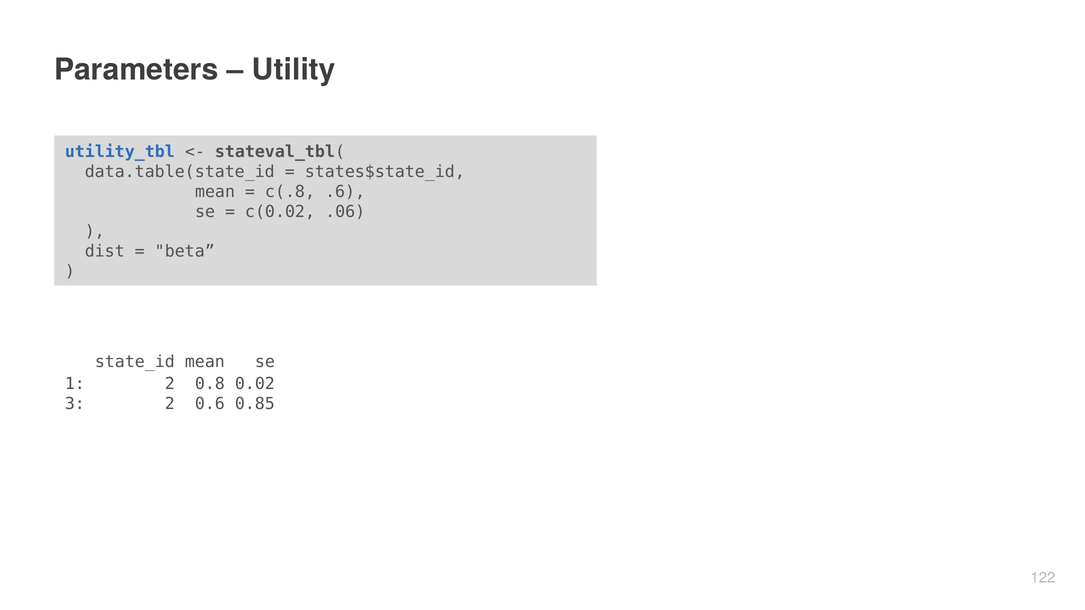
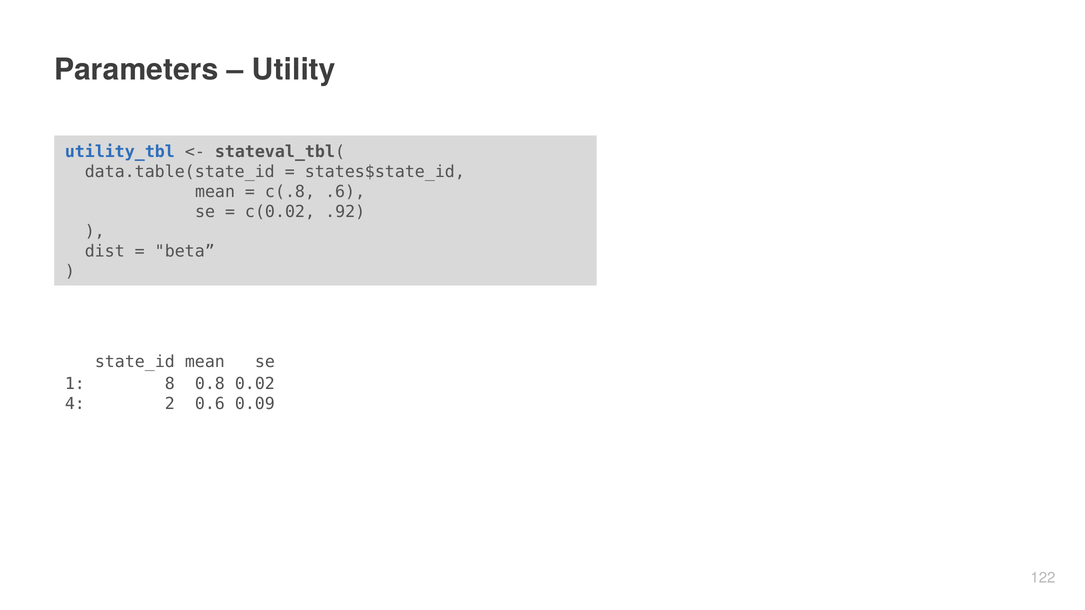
.06: .06 -> .92
1 2: 2 -> 8
3: 3 -> 4
0.85: 0.85 -> 0.09
